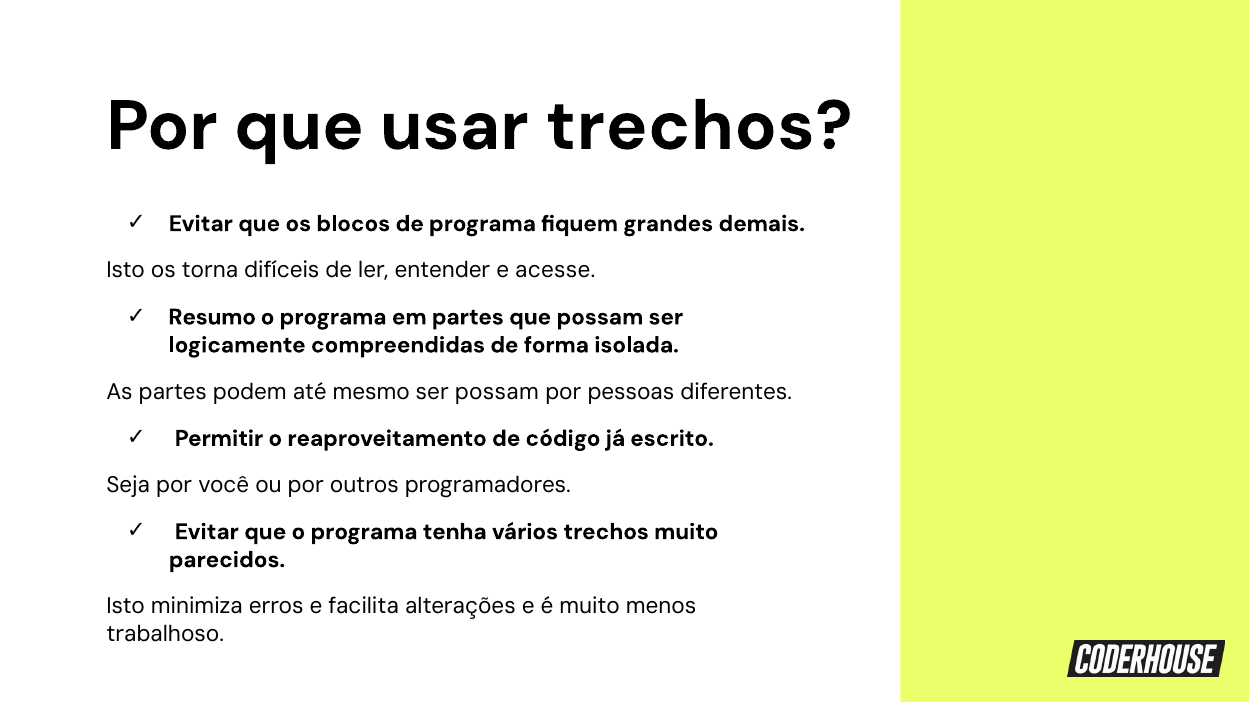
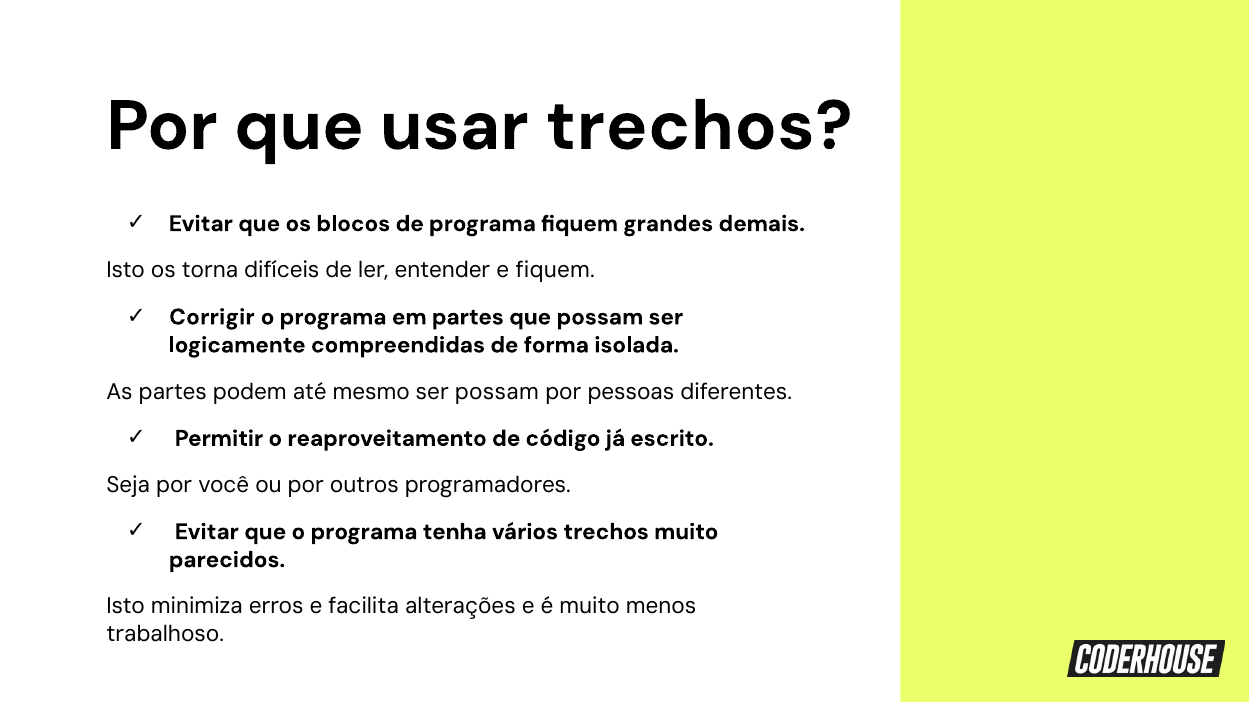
e acesse: acesse -> fiquem
Resumo: Resumo -> Corrigir
